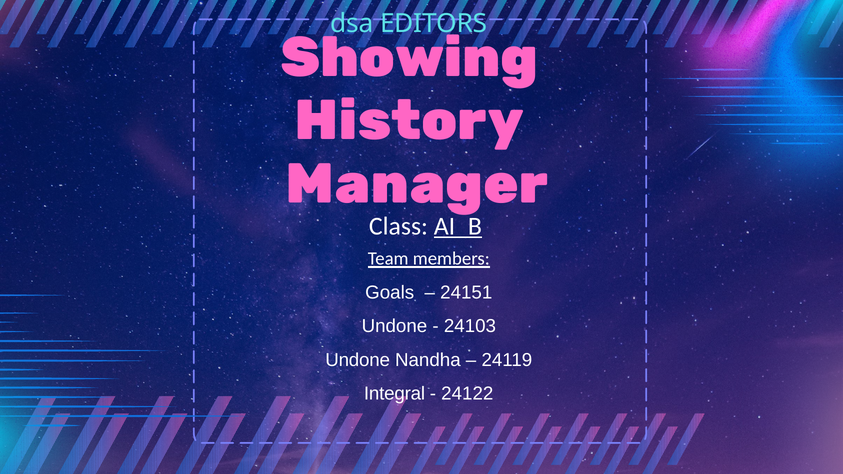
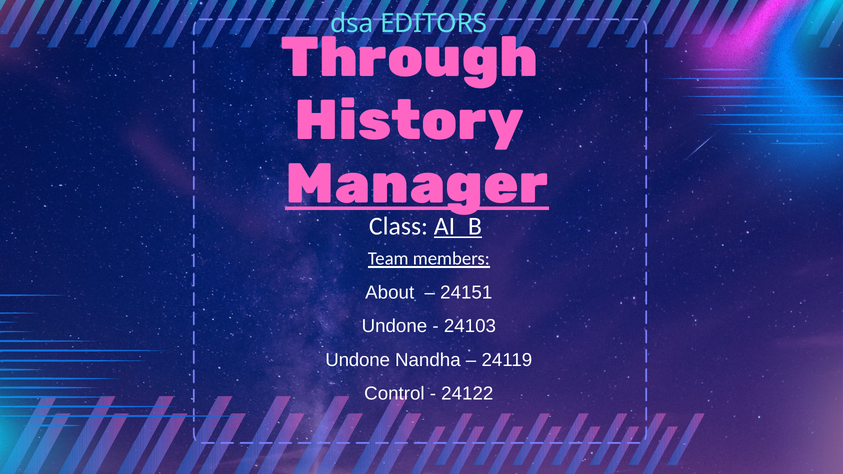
Showing: Showing -> Through
Manager underline: none -> present
Goals: Goals -> About
Integral: Integral -> Control
